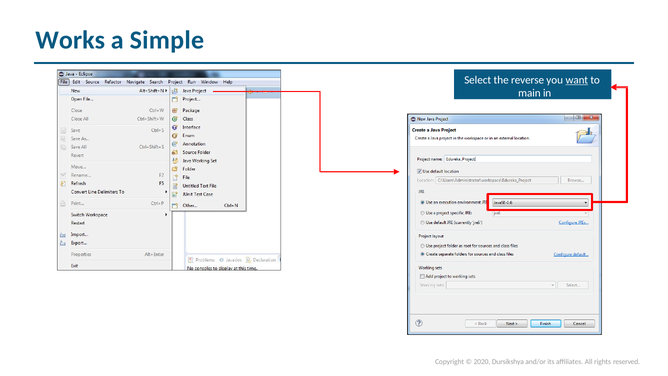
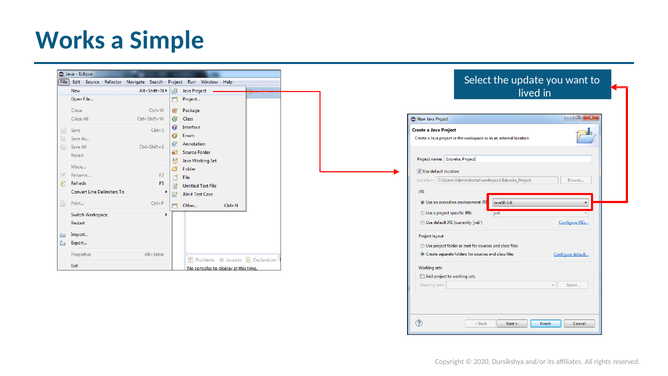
reverse: reverse -> update
want underline: present -> none
main: main -> lived
